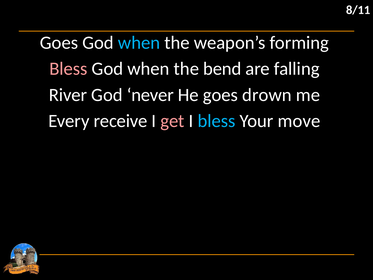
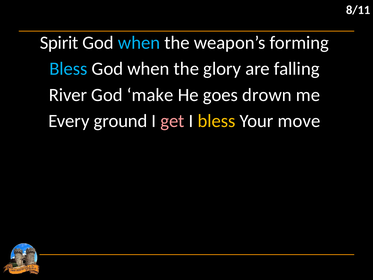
Goes at (59, 43): Goes -> Spirit
Bless at (68, 69) colour: pink -> light blue
bend: bend -> glory
never: never -> make
receive: receive -> ground
bless at (216, 121) colour: light blue -> yellow
